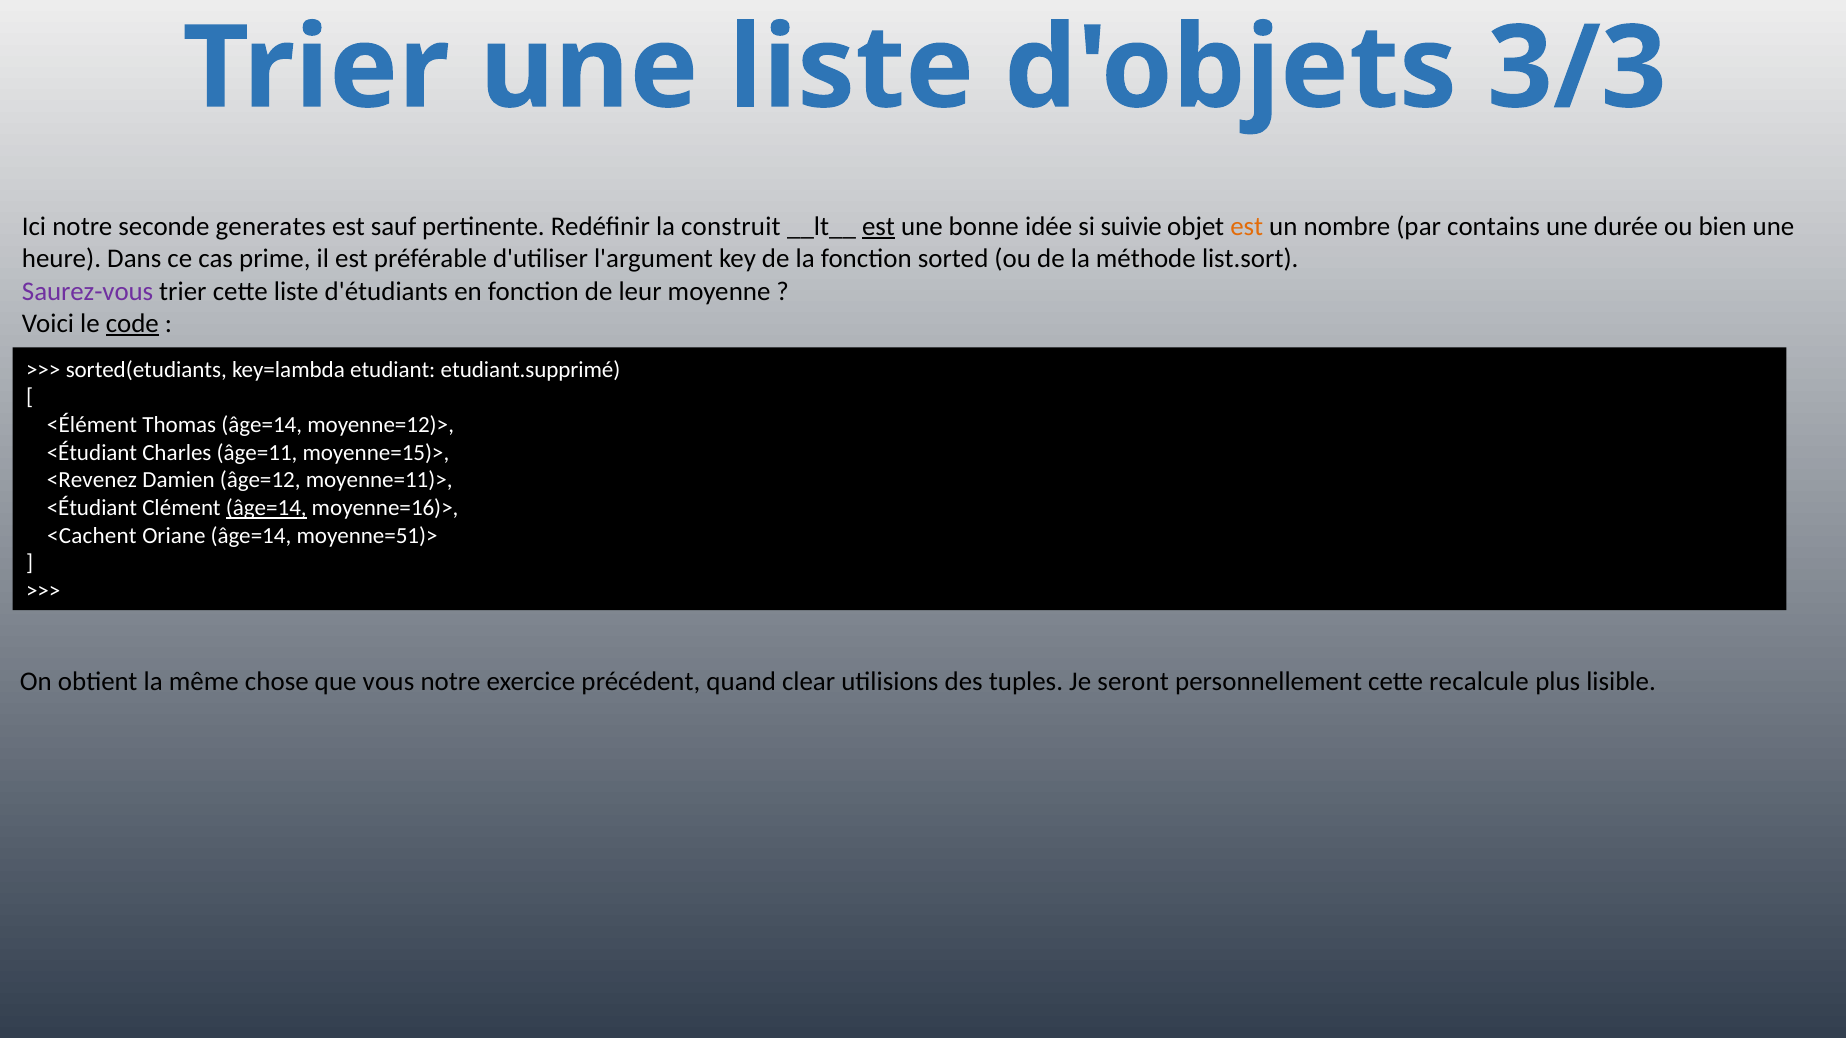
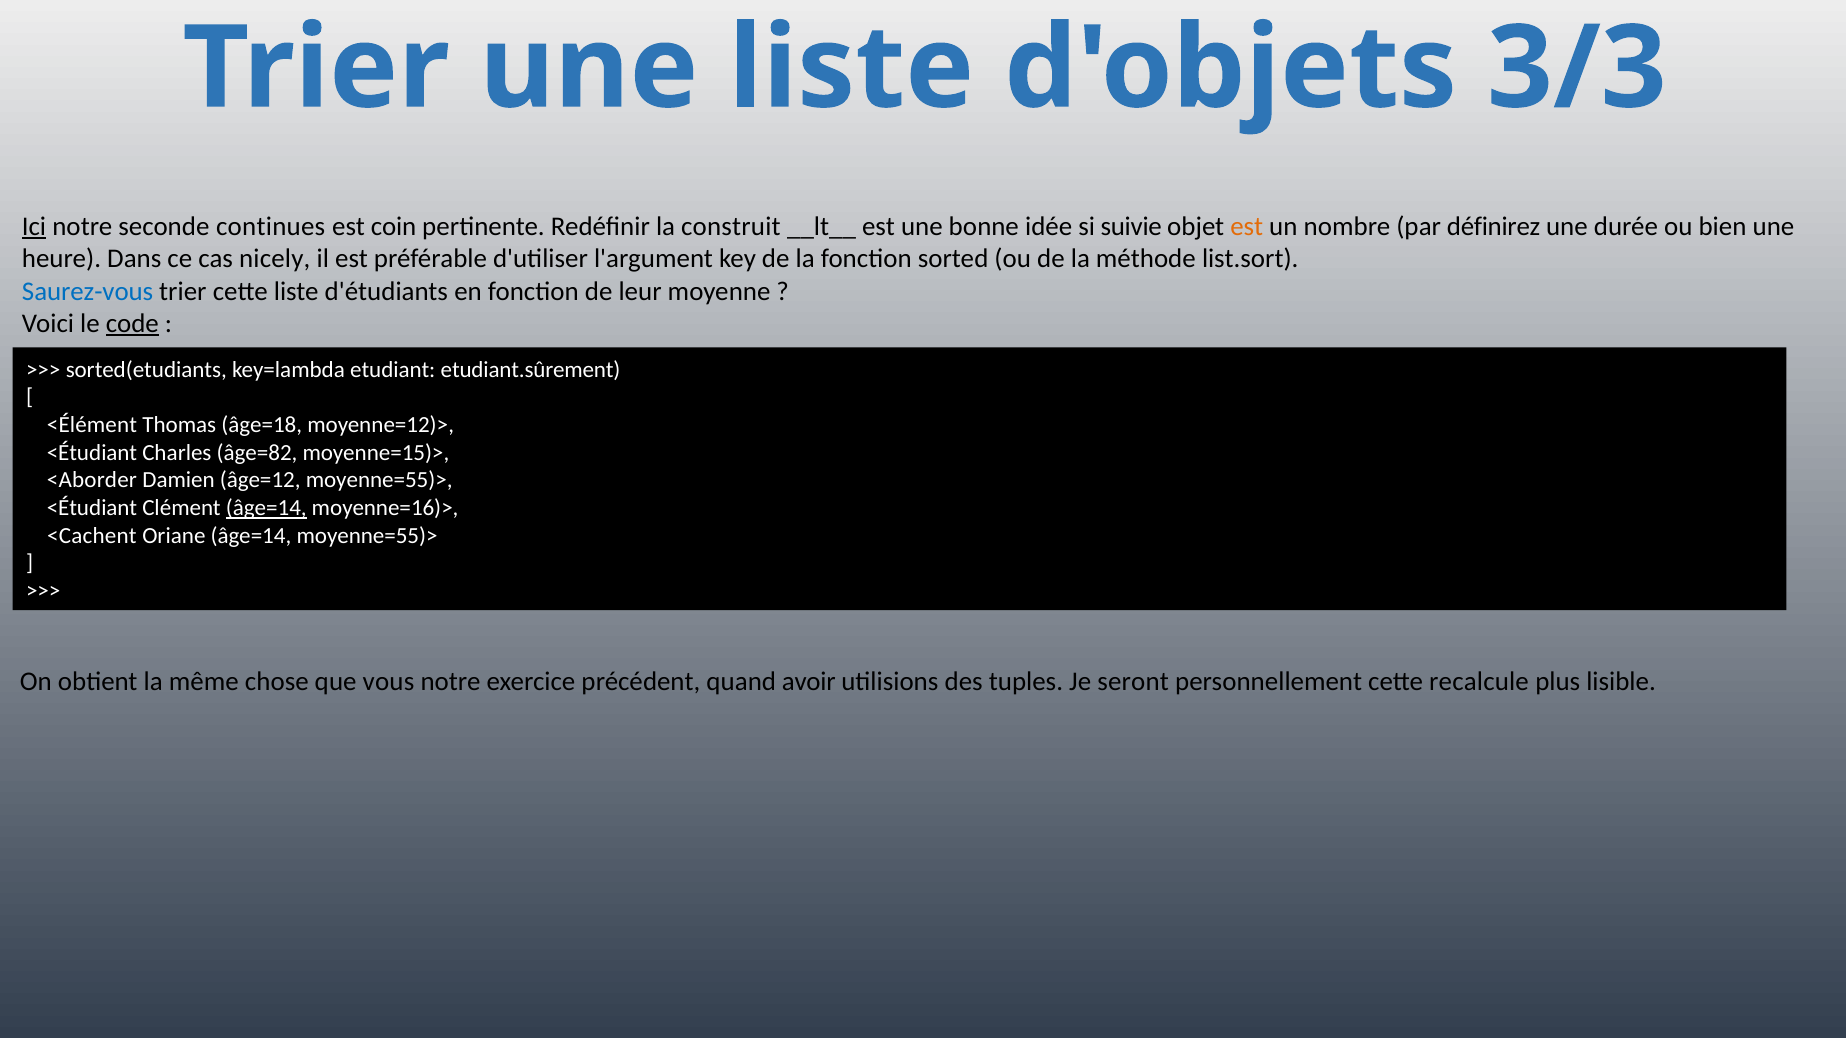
Ici underline: none -> present
generates: generates -> continues
sauf: sauf -> coin
est at (878, 227) underline: present -> none
contains: contains -> définirez
prime: prime -> nicely
Saurez-vous colour: purple -> blue
etudiant.supprimé: etudiant.supprimé -> etudiant.sûrement
Thomas âge=14: âge=14 -> âge=18
âge=11: âge=11 -> âge=82
<Revenez: <Revenez -> <Aborder
âge=12 moyenne=11)>: moyenne=11)> -> moyenne=55)>
âge=14 moyenne=51)>: moyenne=51)> -> moyenne=55)>
clear: clear -> avoir
